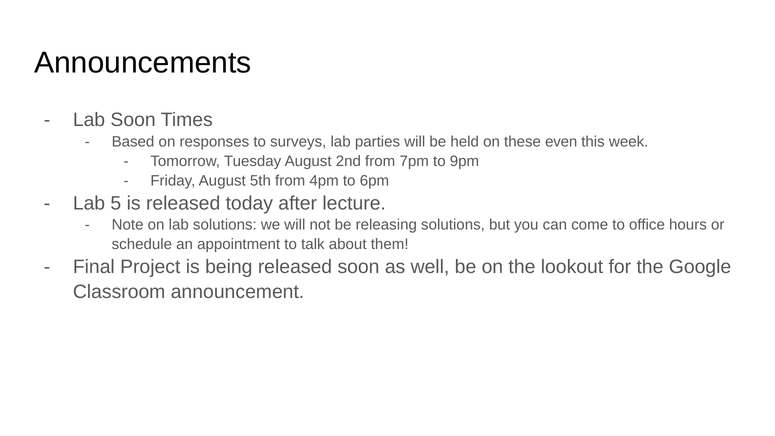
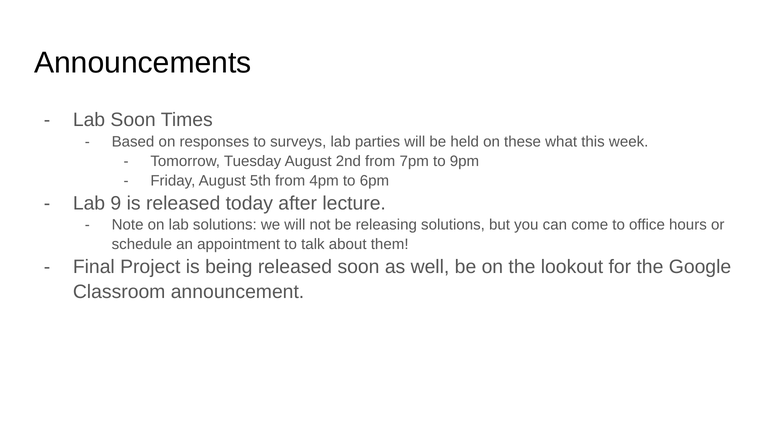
even: even -> what
5: 5 -> 9
